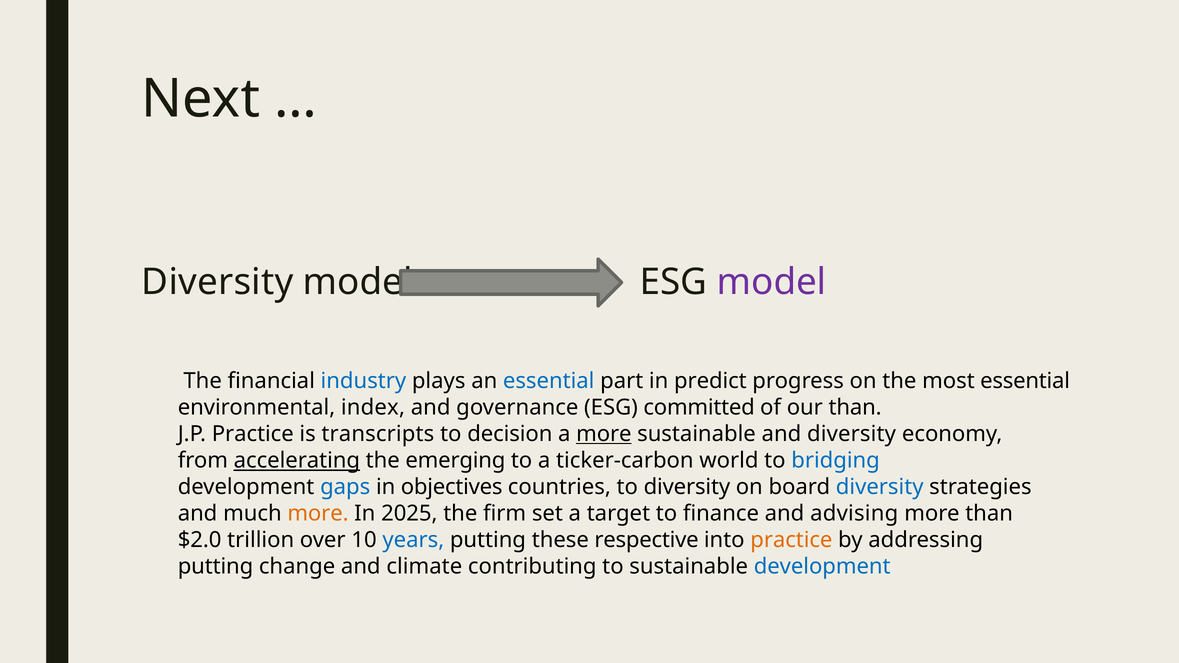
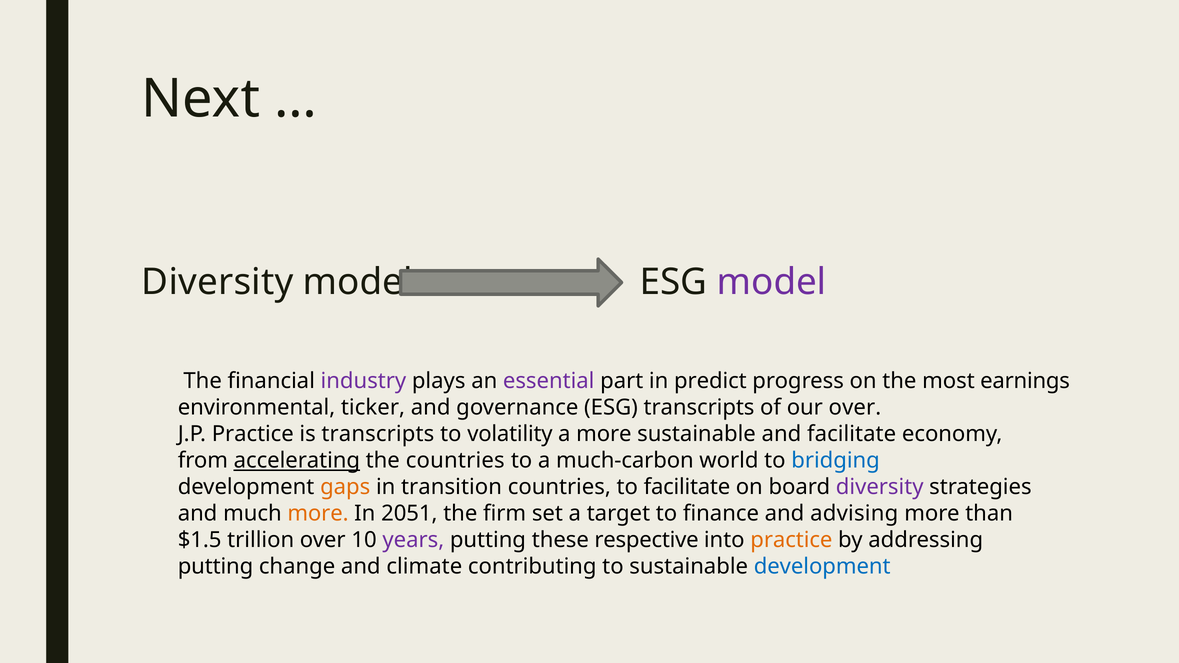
industry colour: blue -> purple
essential at (549, 381) colour: blue -> purple
most essential: essential -> earnings
index: index -> ticker
ESG committed: committed -> transcripts
our than: than -> over
decision: decision -> volatility
more at (604, 434) underline: present -> none
and diversity: diversity -> facilitate
the emerging: emerging -> countries
ticker-carbon: ticker-carbon -> much-carbon
gaps colour: blue -> orange
objectives: objectives -> transition
to diversity: diversity -> facilitate
diversity at (880, 487) colour: blue -> purple
2025: 2025 -> 2051
$2.0: $2.0 -> $1.5
years colour: blue -> purple
